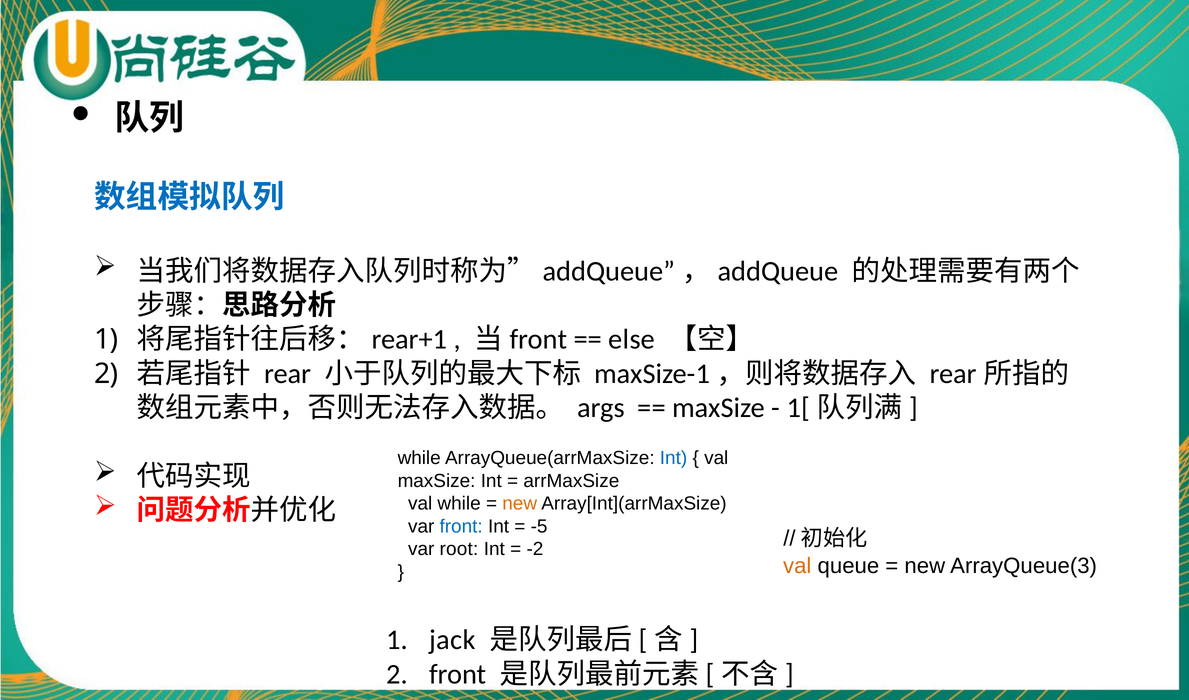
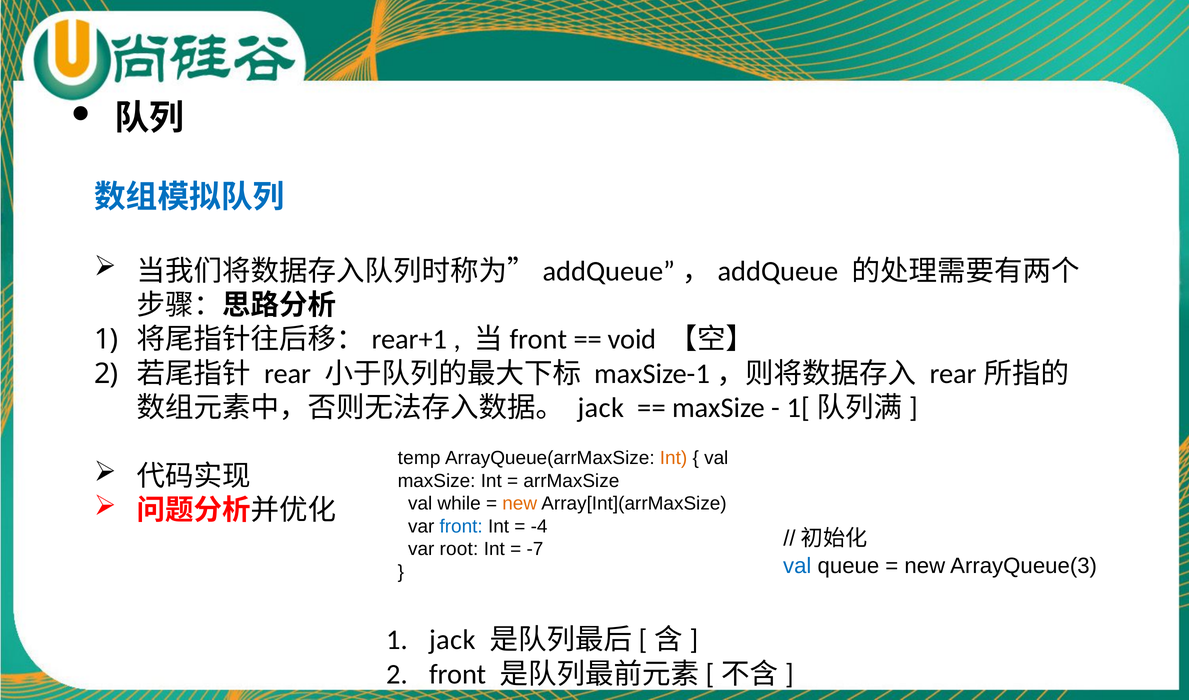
else: else -> void
args at (601, 408): args -> jack
while at (419, 458): while -> temp
Int at (674, 458) colour: blue -> orange
-5: -5 -> -4
-2: -2 -> -7
val at (797, 566) colour: orange -> blue
